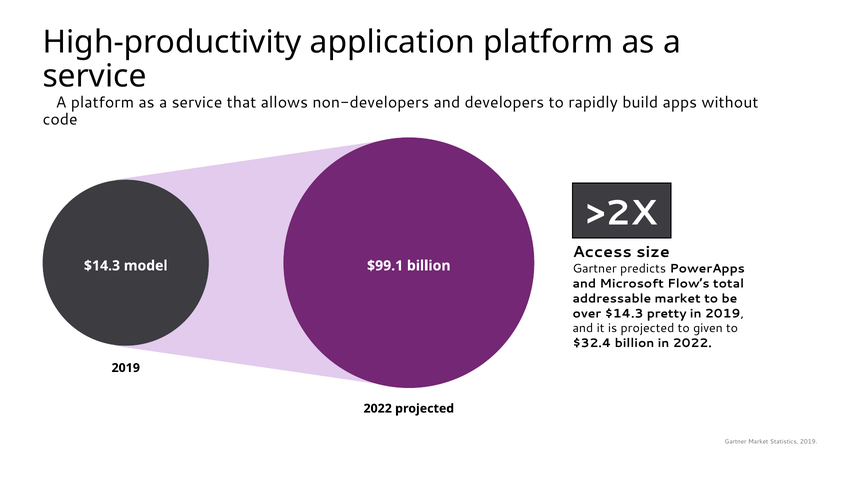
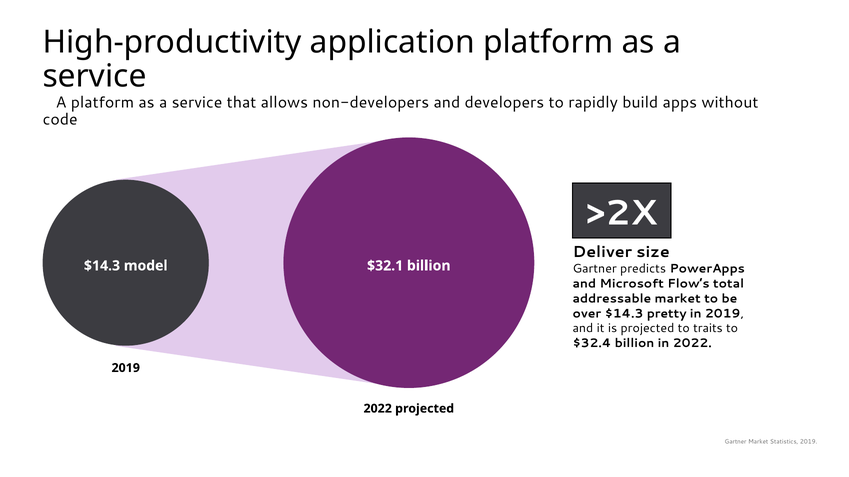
Access: Access -> Deliver
$99.1: $99.1 -> $32.1
given: given -> traits
